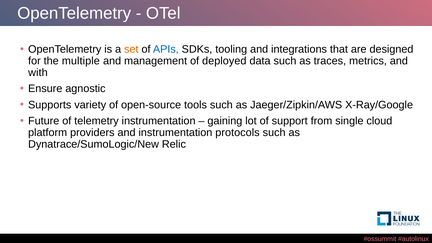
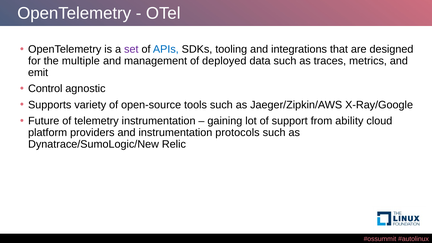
set colour: orange -> purple
with: with -> emit
Ensure: Ensure -> Control
single: single -> ability
